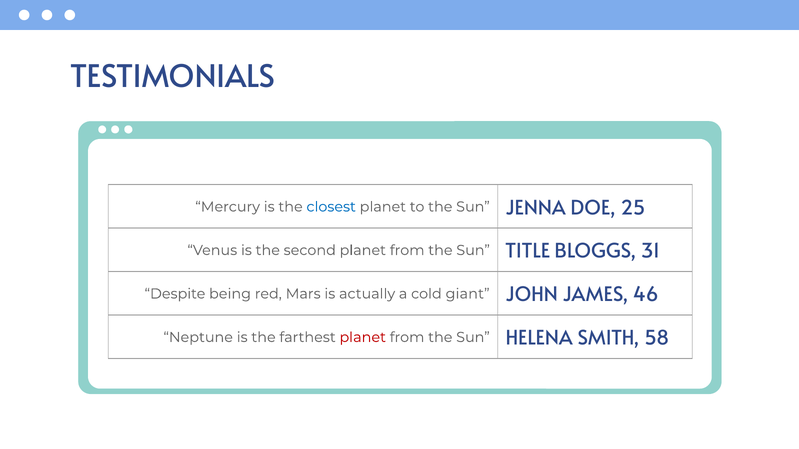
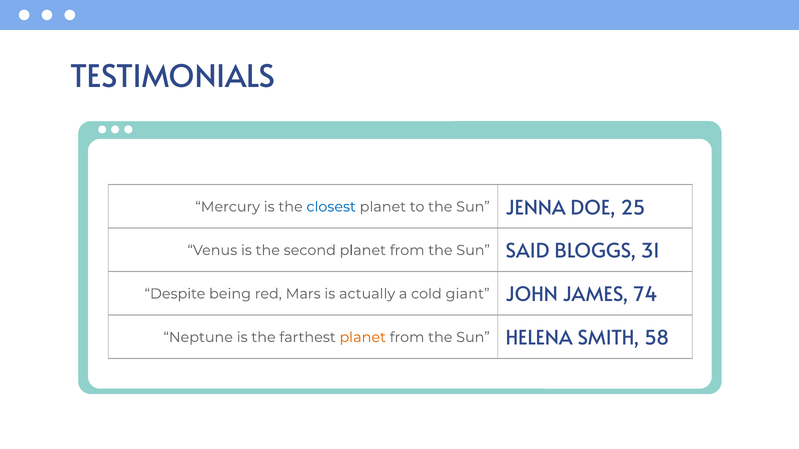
TITLE: TITLE -> SAID
46: 46 -> 74
planet at (363, 338) colour: red -> orange
